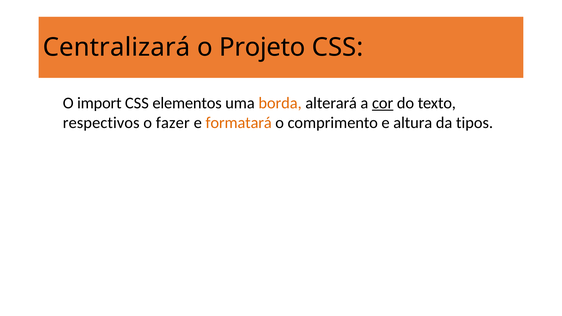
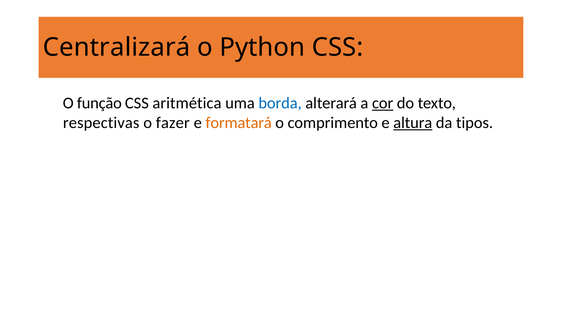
Projeto: Projeto -> Python
import: import -> função
elementos: elementos -> aritmética
borda colour: orange -> blue
respectivos: respectivos -> respectivas
altura underline: none -> present
